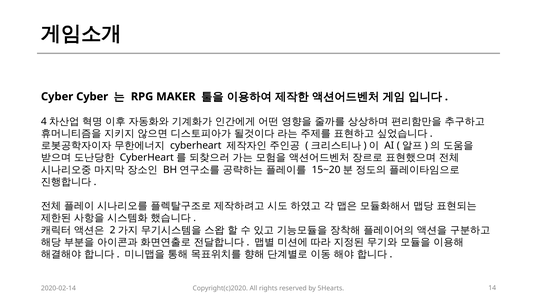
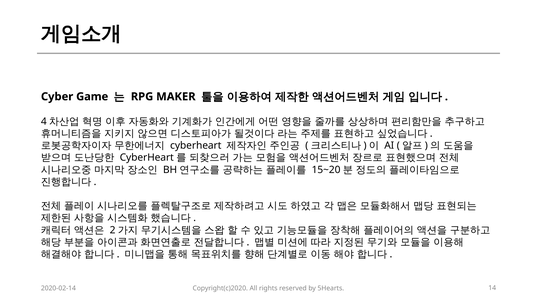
Cyber Cyber: Cyber -> Game
